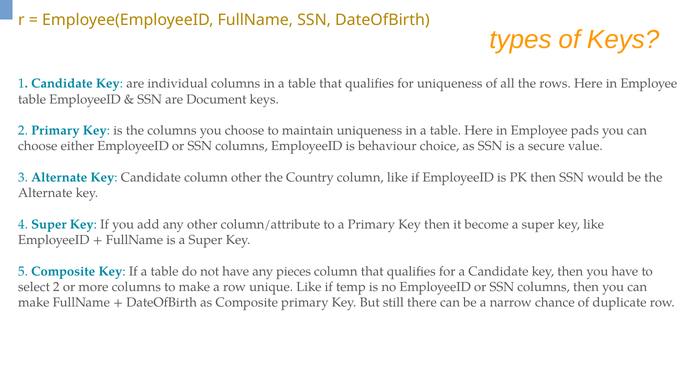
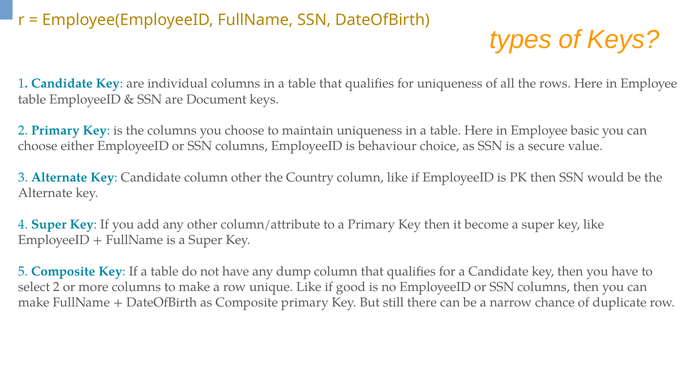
pads: pads -> basic
pieces: pieces -> dump
temp: temp -> good
